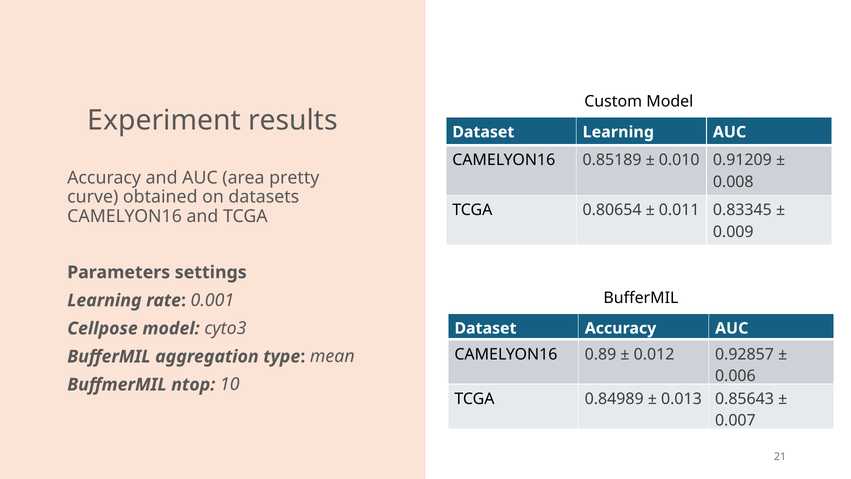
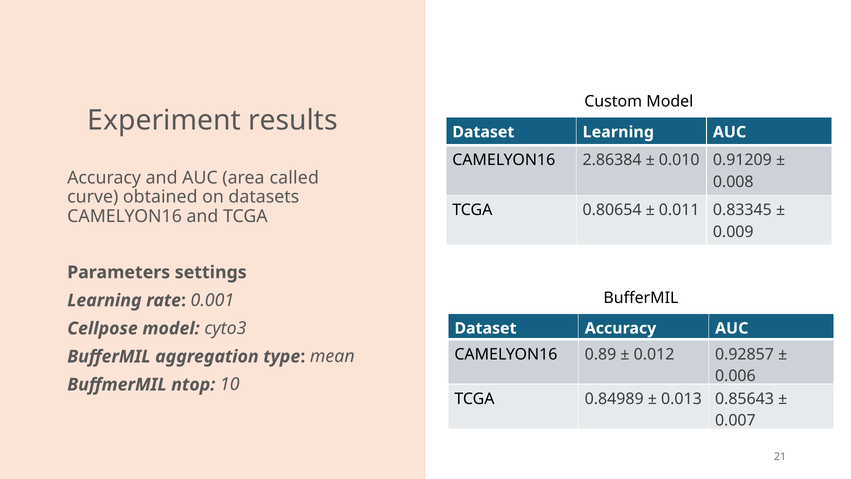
0.85189: 0.85189 -> 2.86384
pretty: pretty -> called
